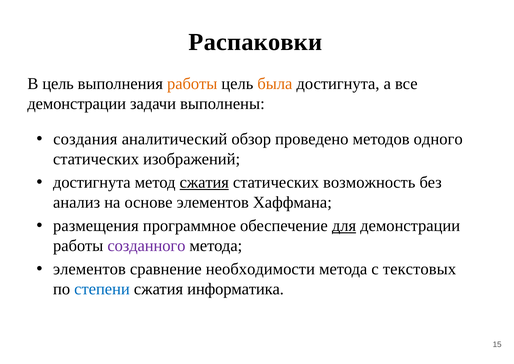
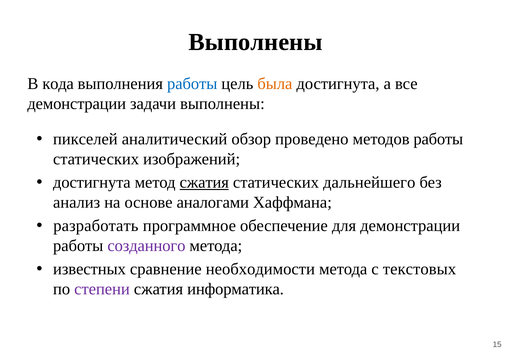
Распаковки at (255, 42): Распаковки -> Выполнены
В цель: цель -> кода
работы at (192, 84) colour: orange -> blue
создания: создания -> пикселей
методов одного: одного -> работы
возможность: возможность -> дальнейшего
основе элементов: элементов -> аналогами
размещения: размещения -> разработать
для underline: present -> none
элементов at (89, 269): элементов -> известных
степени colour: blue -> purple
